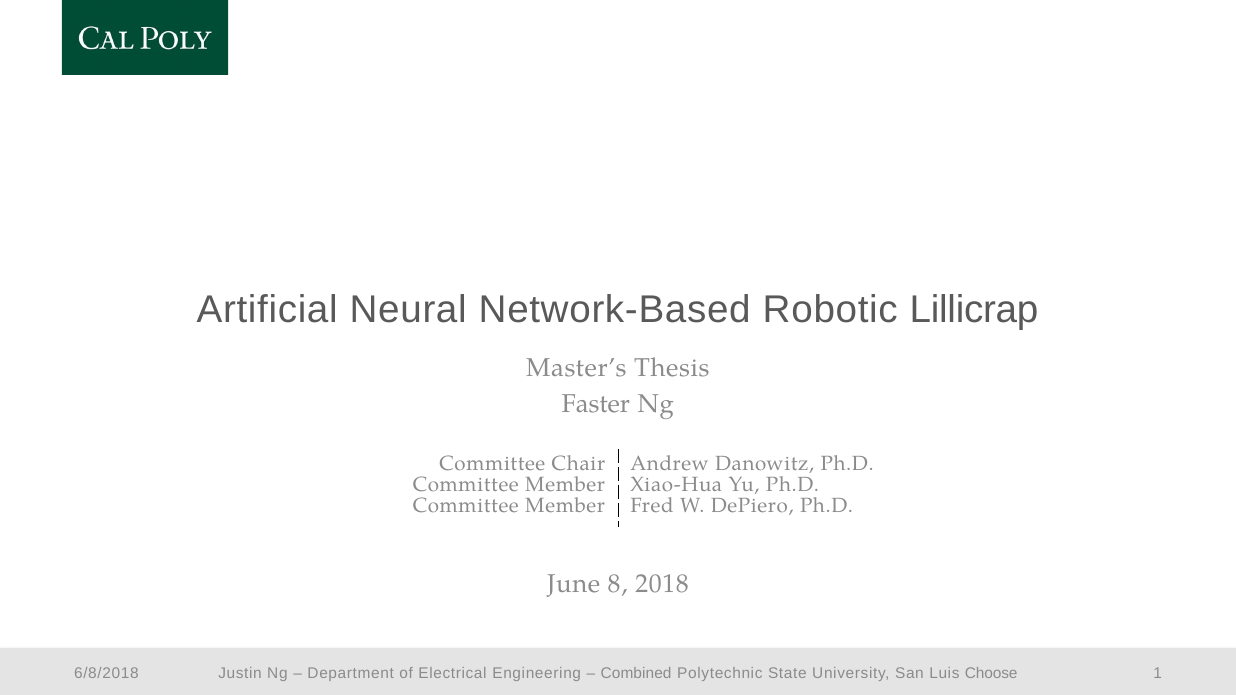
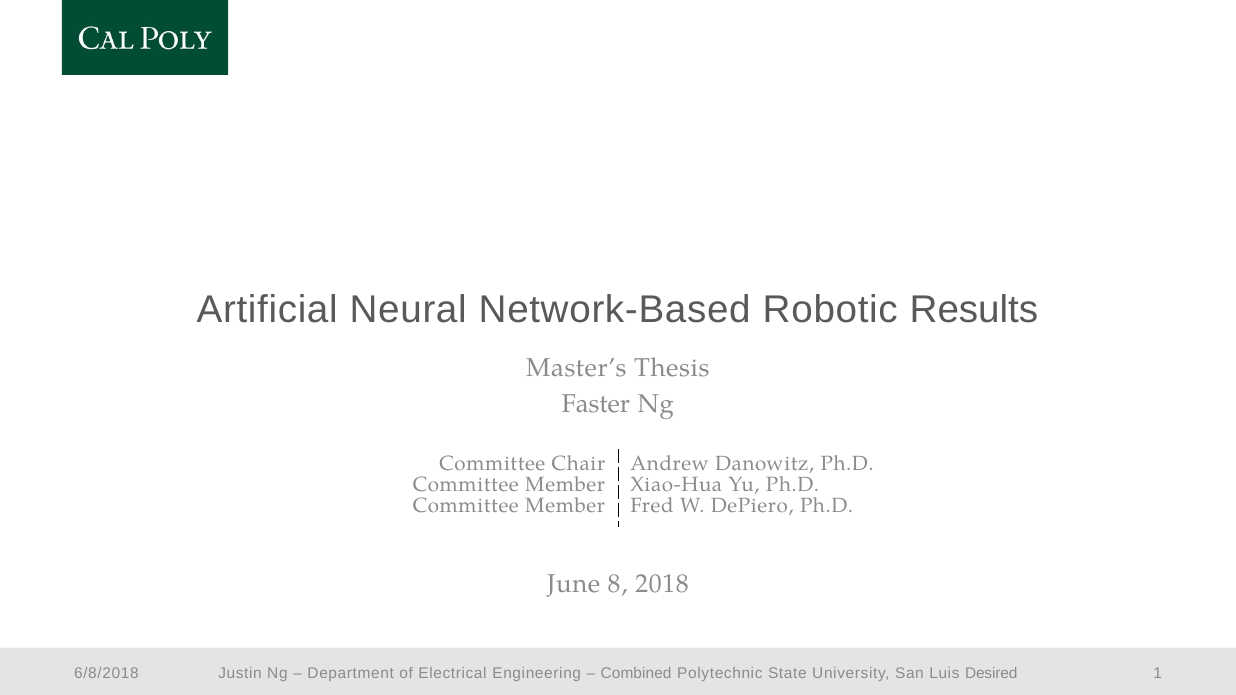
Lillicrap: Lillicrap -> Results
Choose: Choose -> Desired
